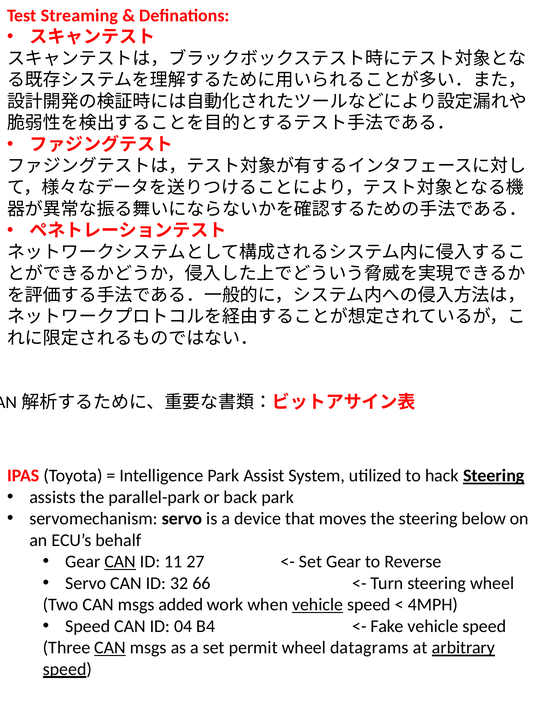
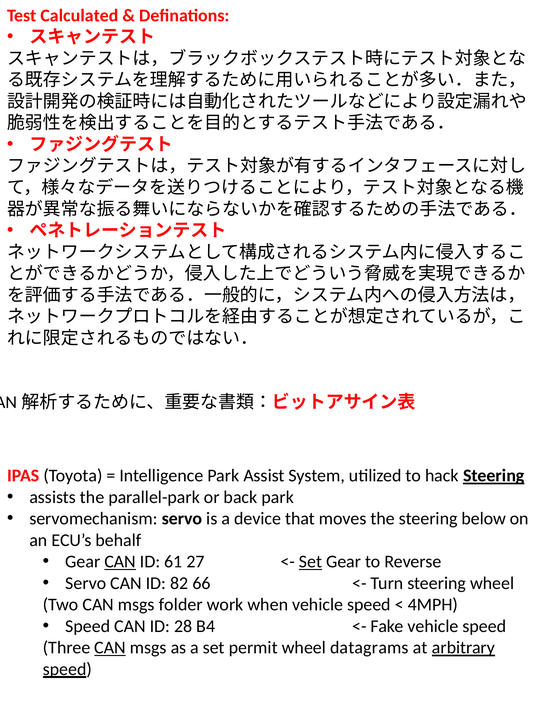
Streaming: Streaming -> Calculated
11: 11 -> 61
Set at (310, 562) underline: none -> present
32: 32 -> 82
added: added -> folder
vehicle at (318, 605) underline: present -> none
04: 04 -> 28
